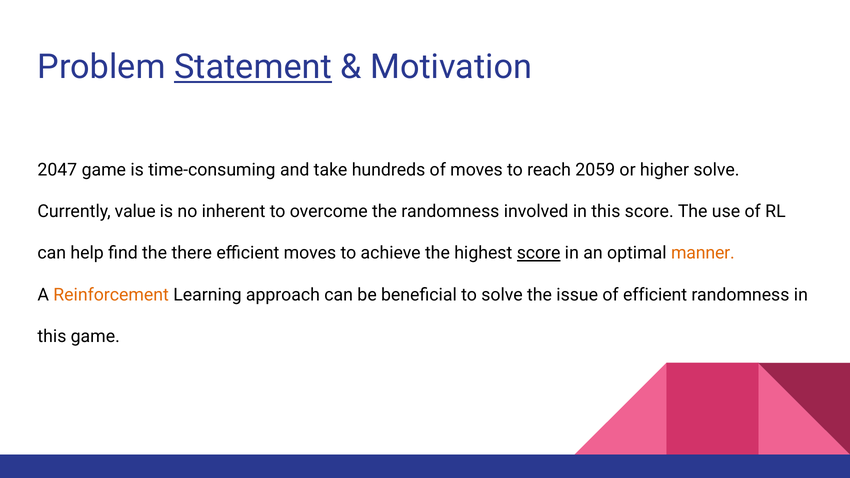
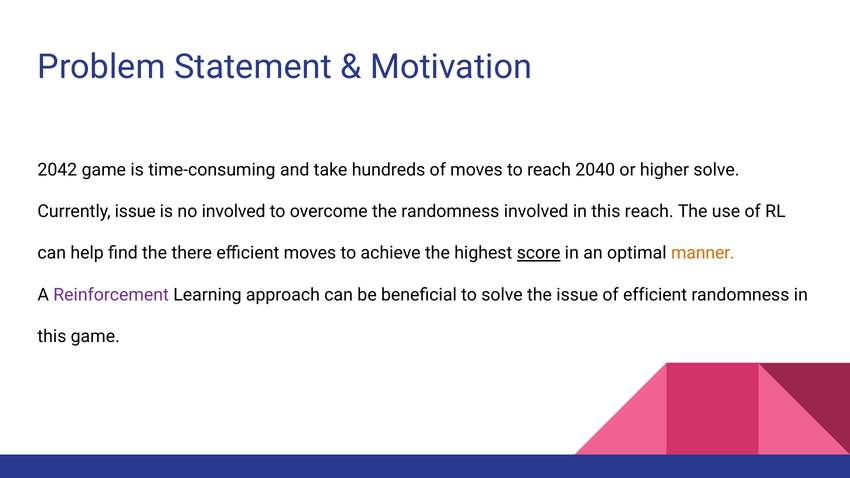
Statement underline: present -> none
2047: 2047 -> 2042
2059: 2059 -> 2040
Currently value: value -> issue
no inherent: inherent -> involved
this score: score -> reach
Reinforcement colour: orange -> purple
